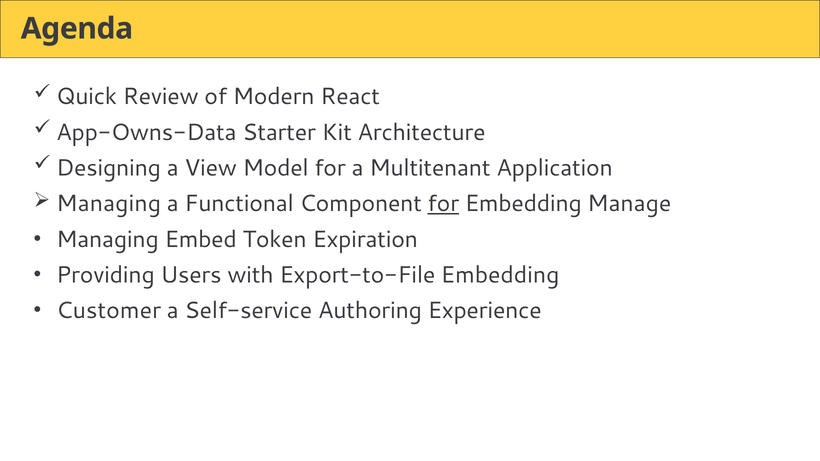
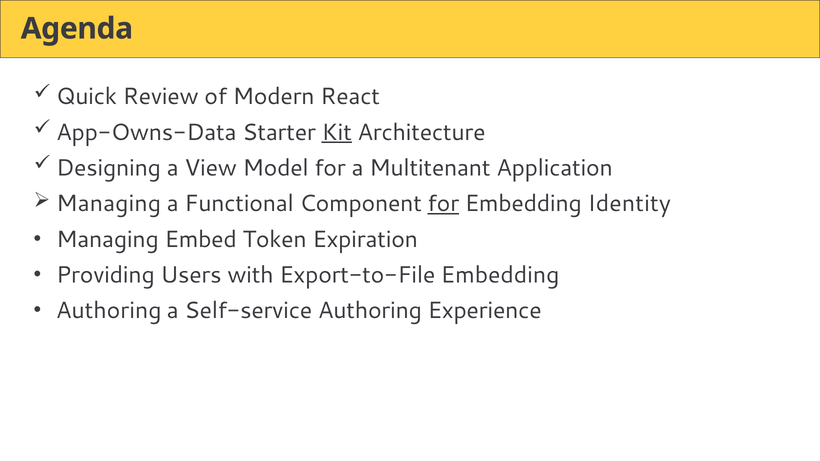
Kit underline: none -> present
Manage: Manage -> Identity
Customer at (109, 311): Customer -> Authoring
